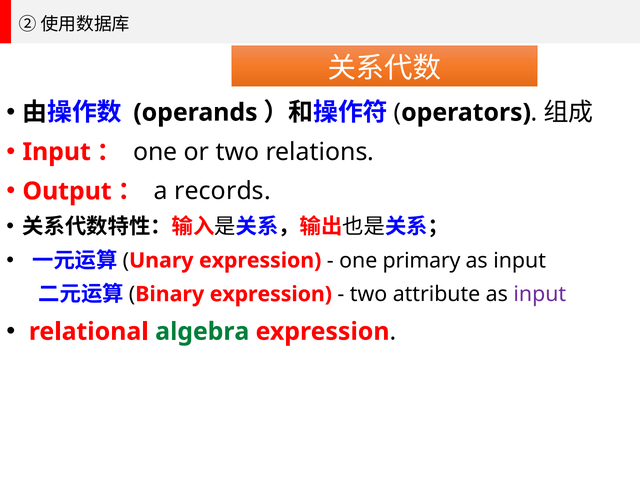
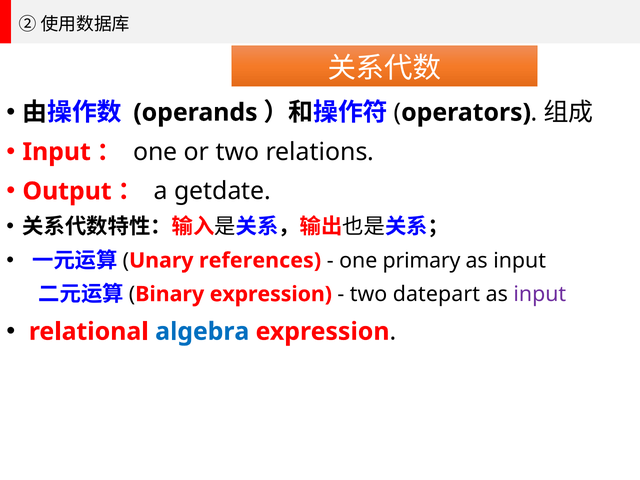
records: records -> getdate
expression at (260, 260): expression -> references
attribute: attribute -> datepart
algebra colour: green -> blue
